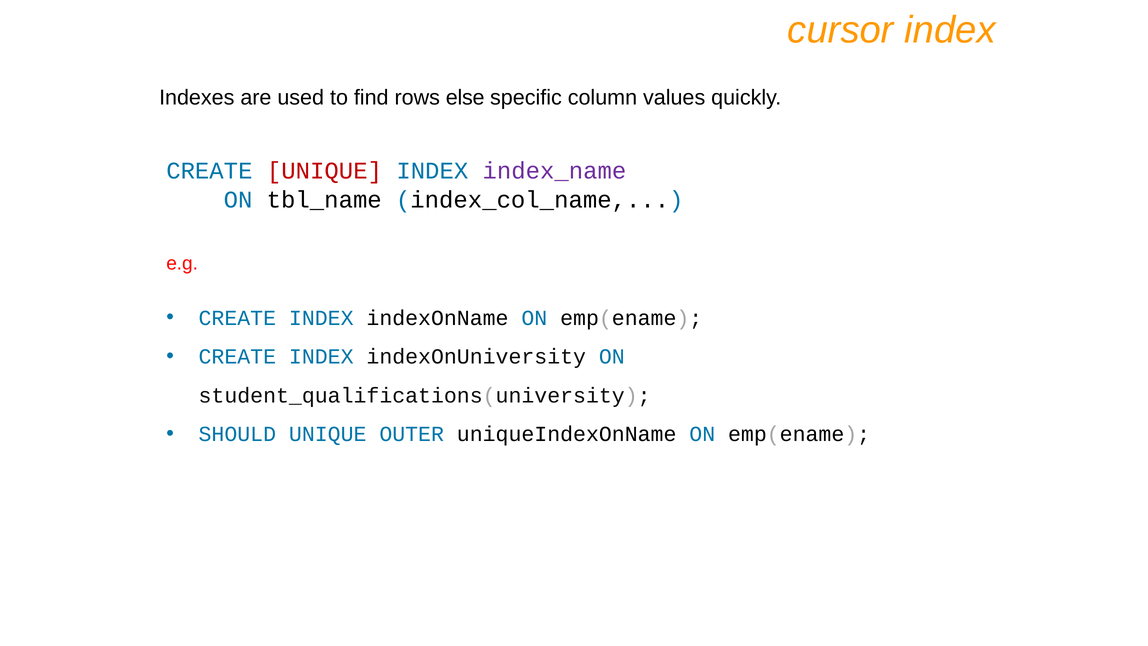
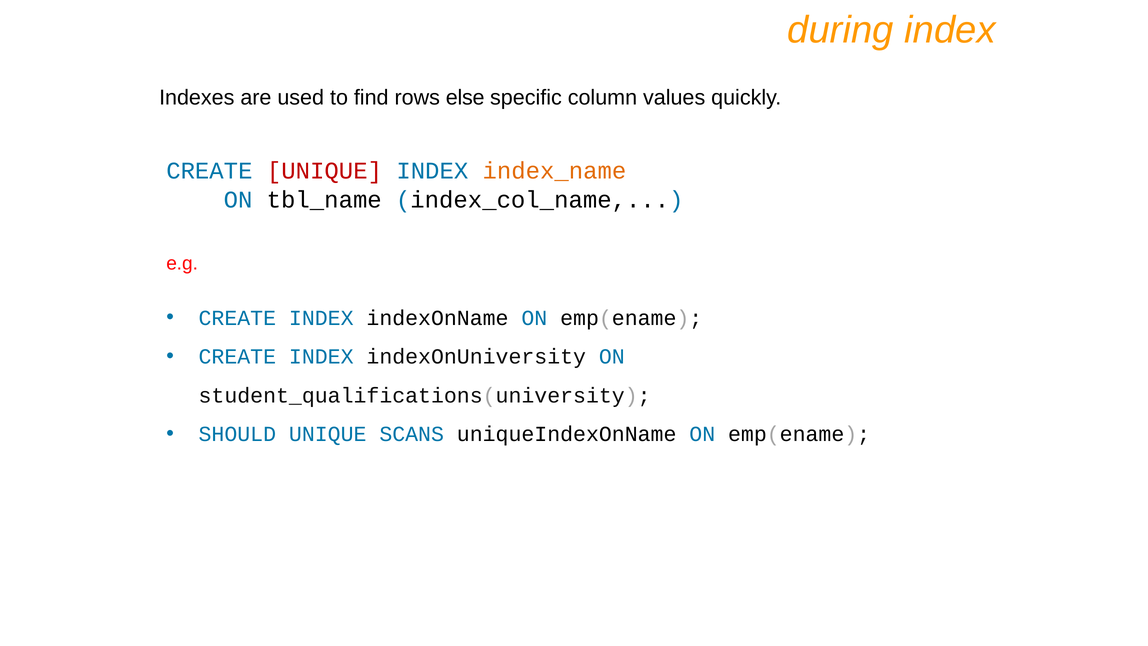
cursor: cursor -> during
index_name colour: purple -> orange
OUTER: OUTER -> SCANS
